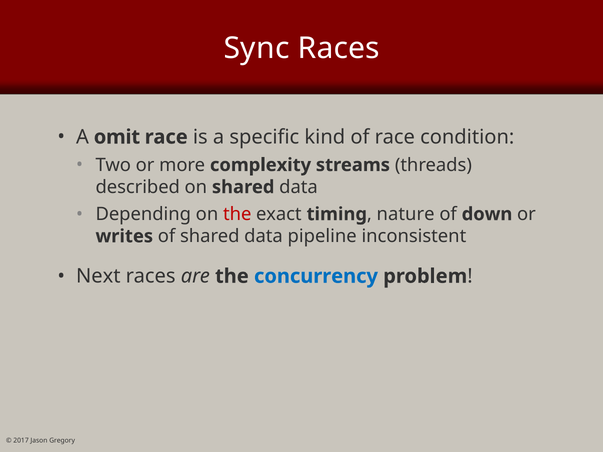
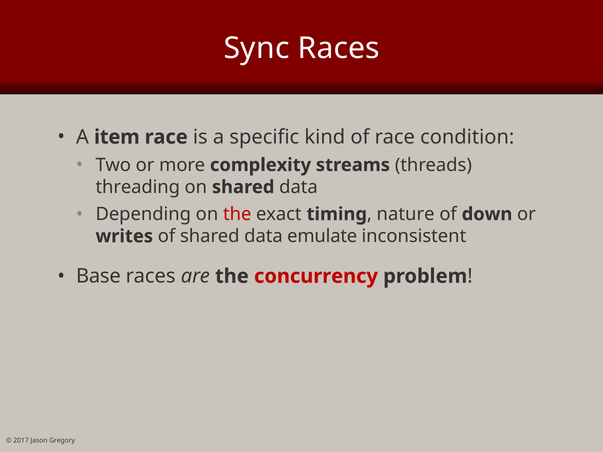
omit: omit -> item
described: described -> threading
pipeline: pipeline -> emulate
Next: Next -> Base
concurrency colour: blue -> red
